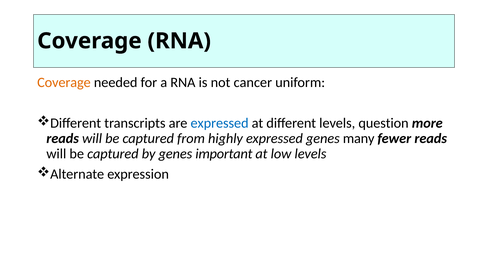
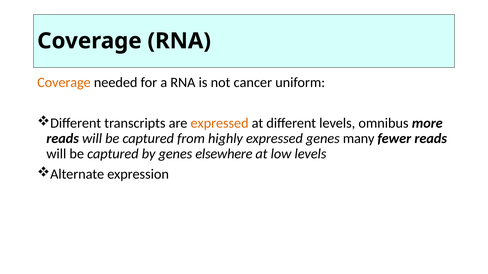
expressed at (220, 123) colour: blue -> orange
question: question -> omnibus
important: important -> elsewhere
